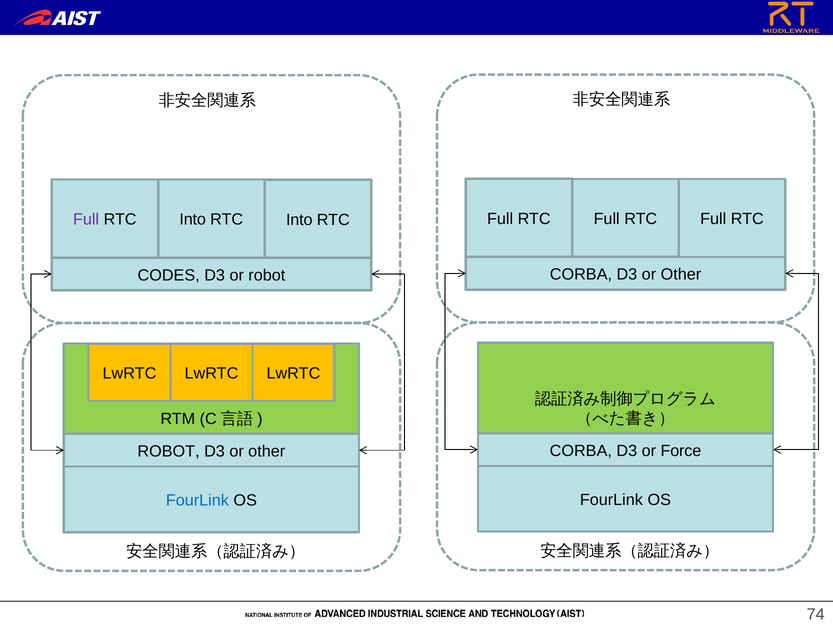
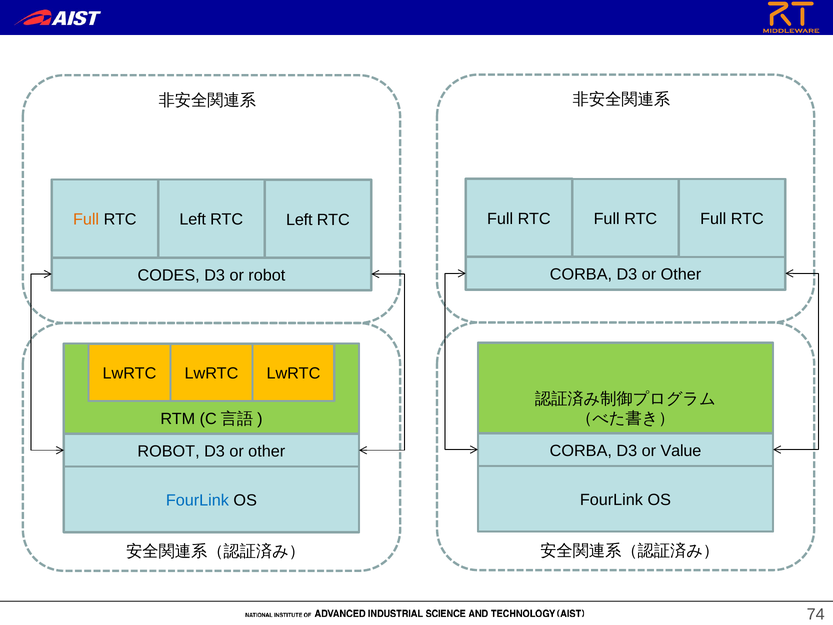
Full at (86, 220) colour: purple -> orange
Into at (193, 220): Into -> Left
Into at (299, 220): Into -> Left
Force: Force -> Value
